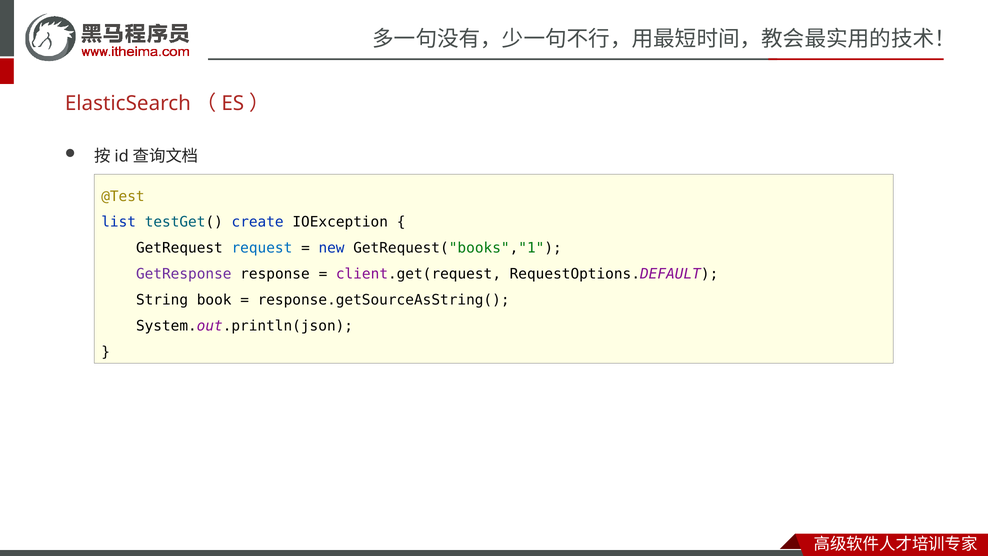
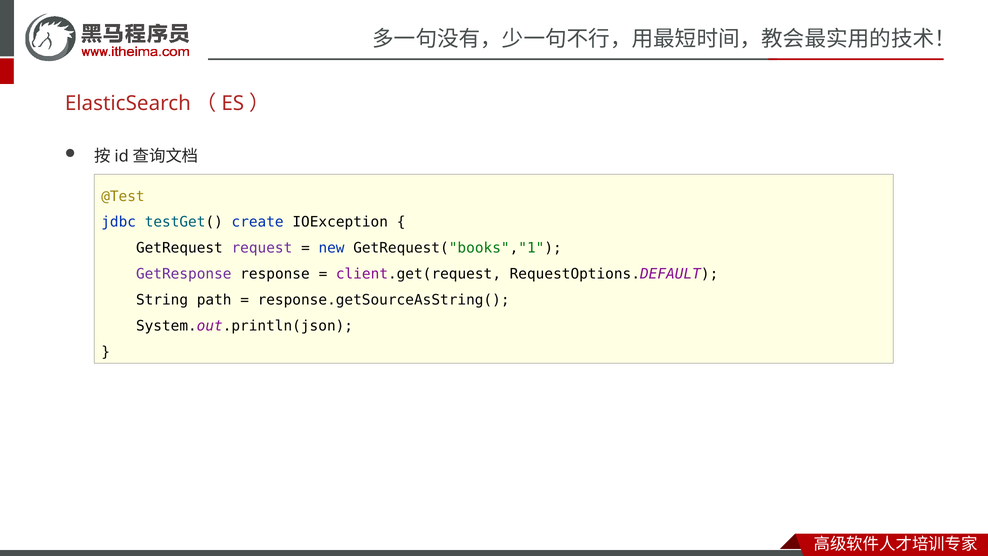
list: list -> jdbc
request colour: blue -> purple
book: book -> path
